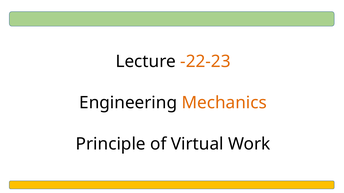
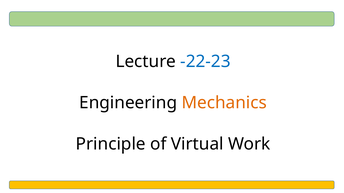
-22-23 colour: orange -> blue
